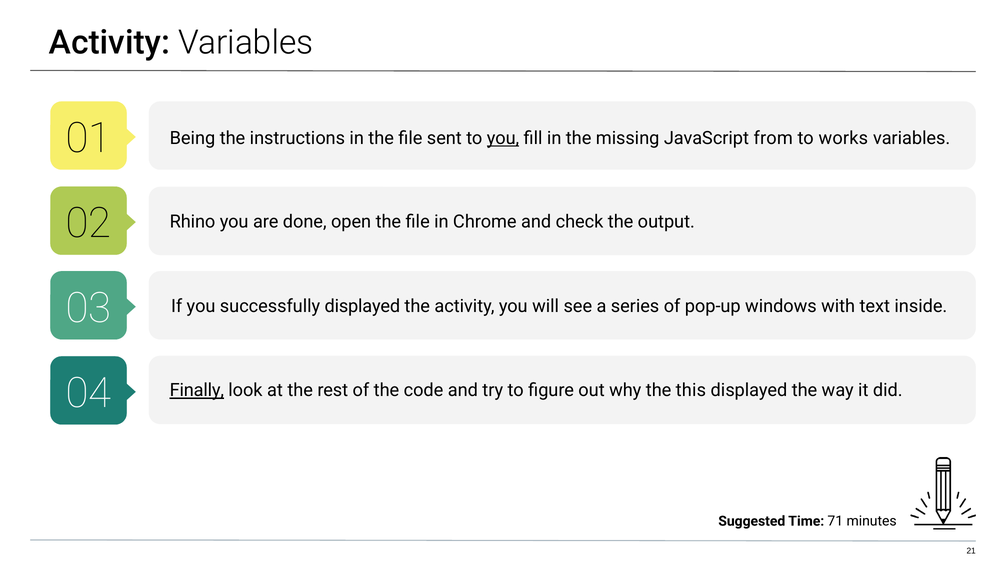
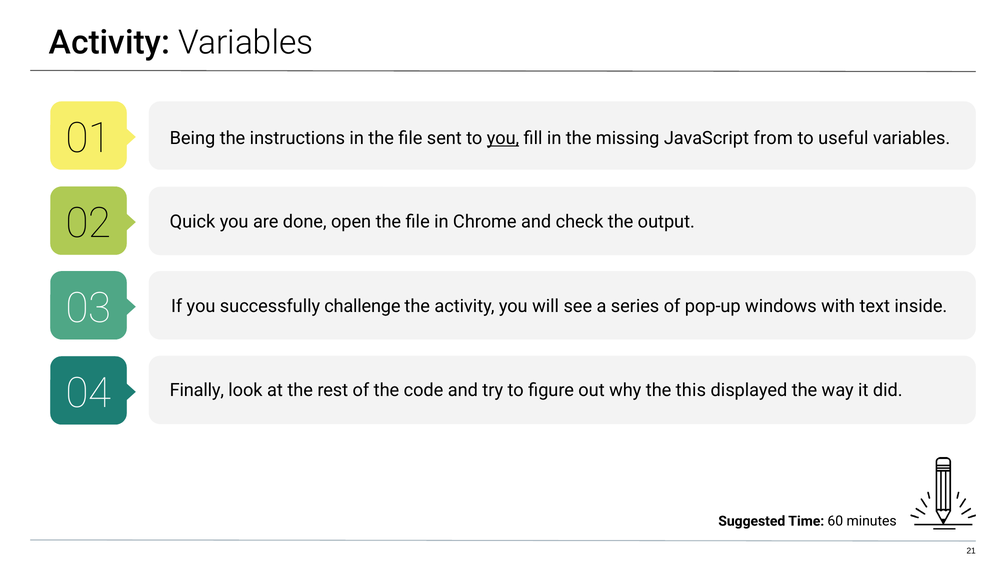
works: works -> useful
Rhino: Rhino -> Quick
successfully displayed: displayed -> challenge
Finally underline: present -> none
71: 71 -> 60
